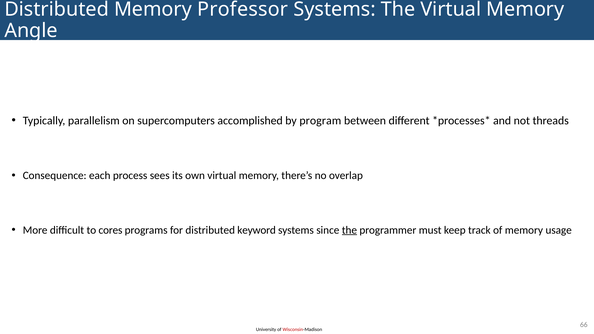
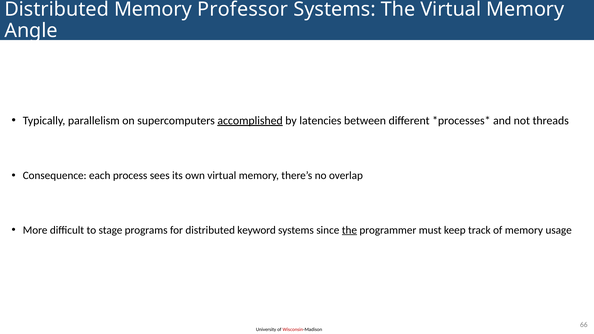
accomplished underline: none -> present
program: program -> latencies
cores: cores -> stage
